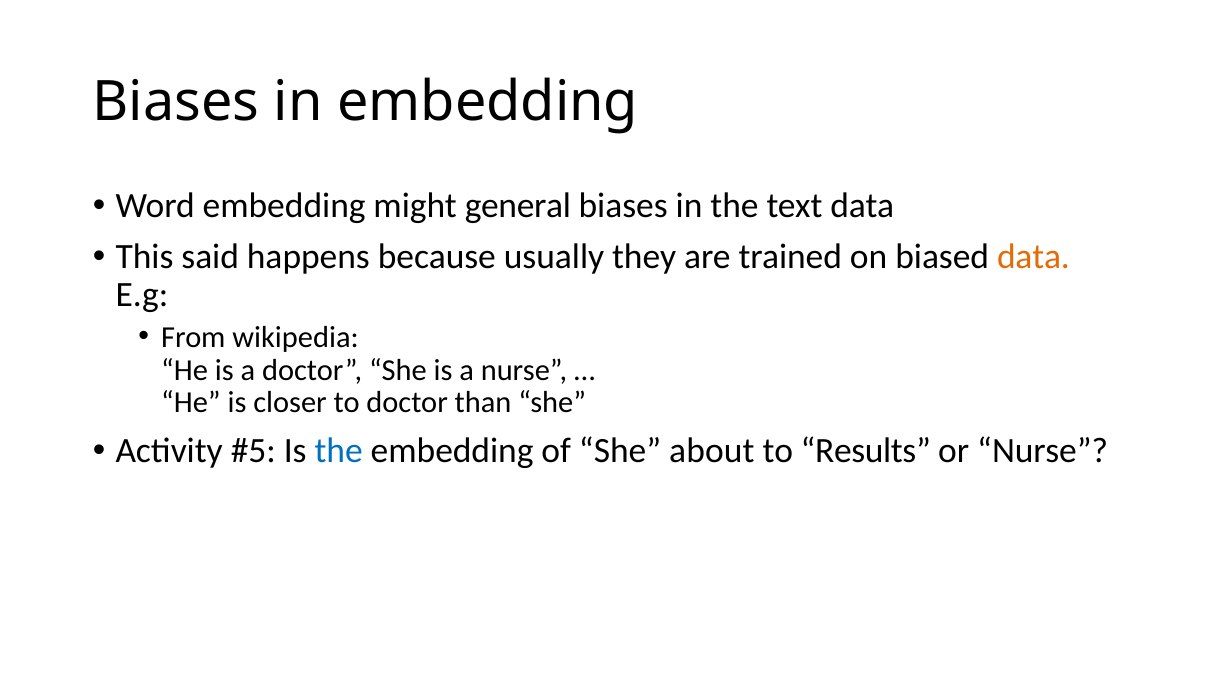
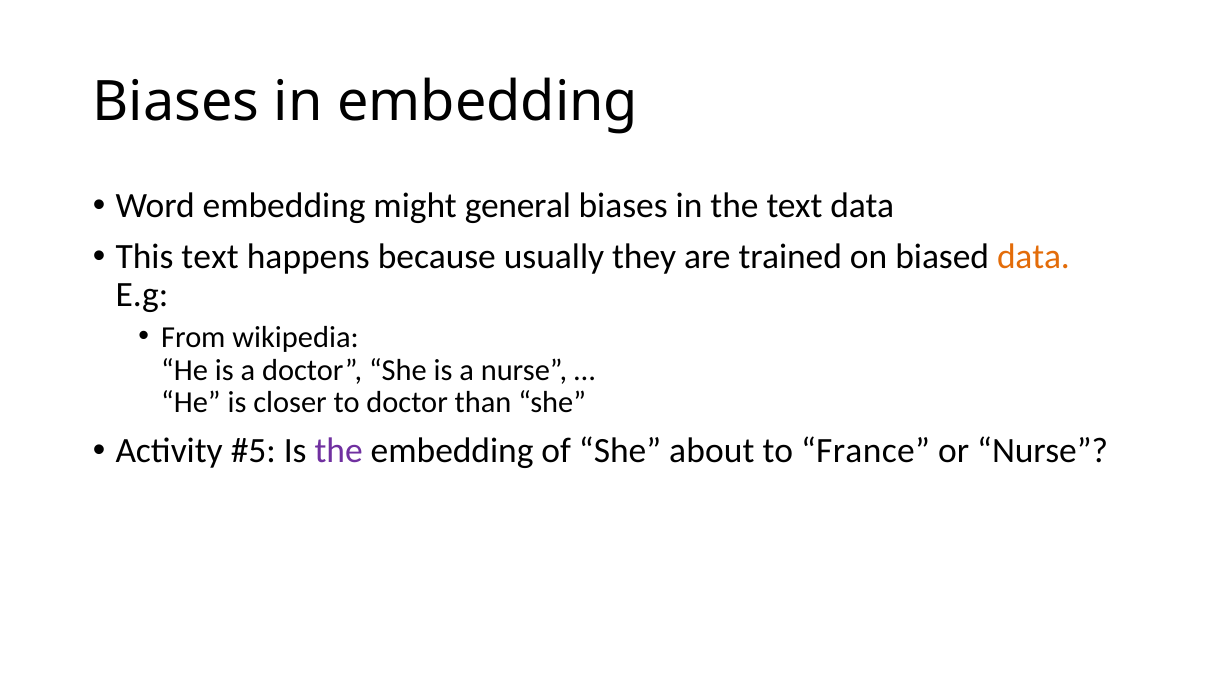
This said: said -> text
the at (339, 451) colour: blue -> purple
Results: Results -> France
